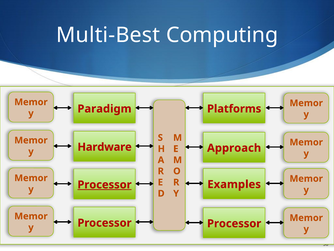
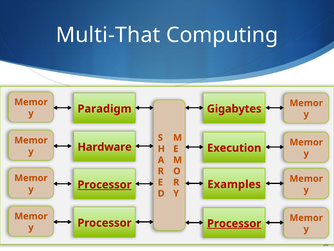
Multi-Best: Multi-Best -> Multi-That
Platforms: Platforms -> Gigabytes
Approach: Approach -> Execution
Processor at (234, 223) underline: none -> present
